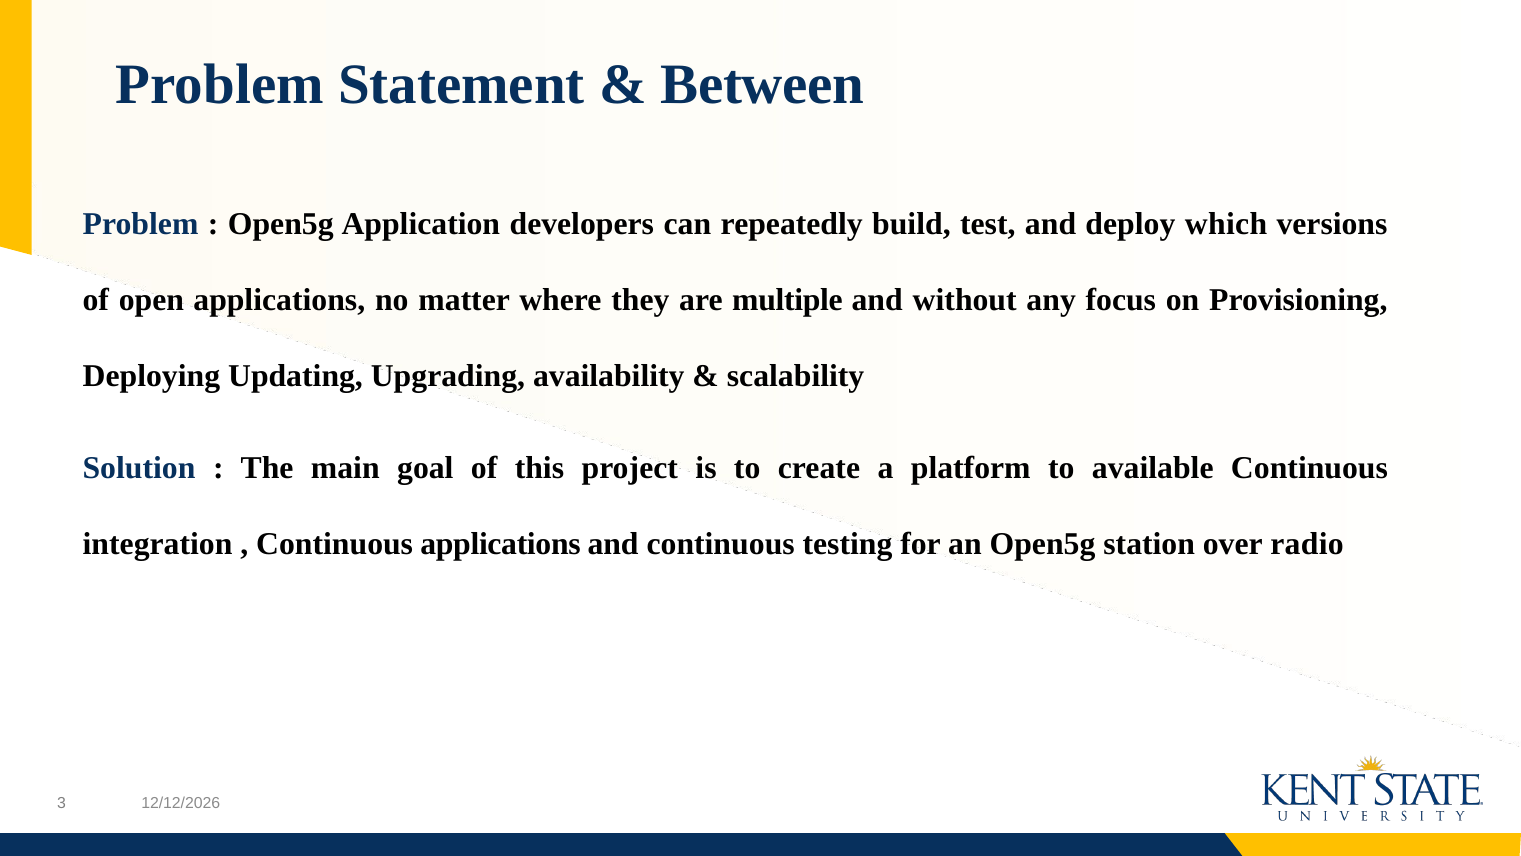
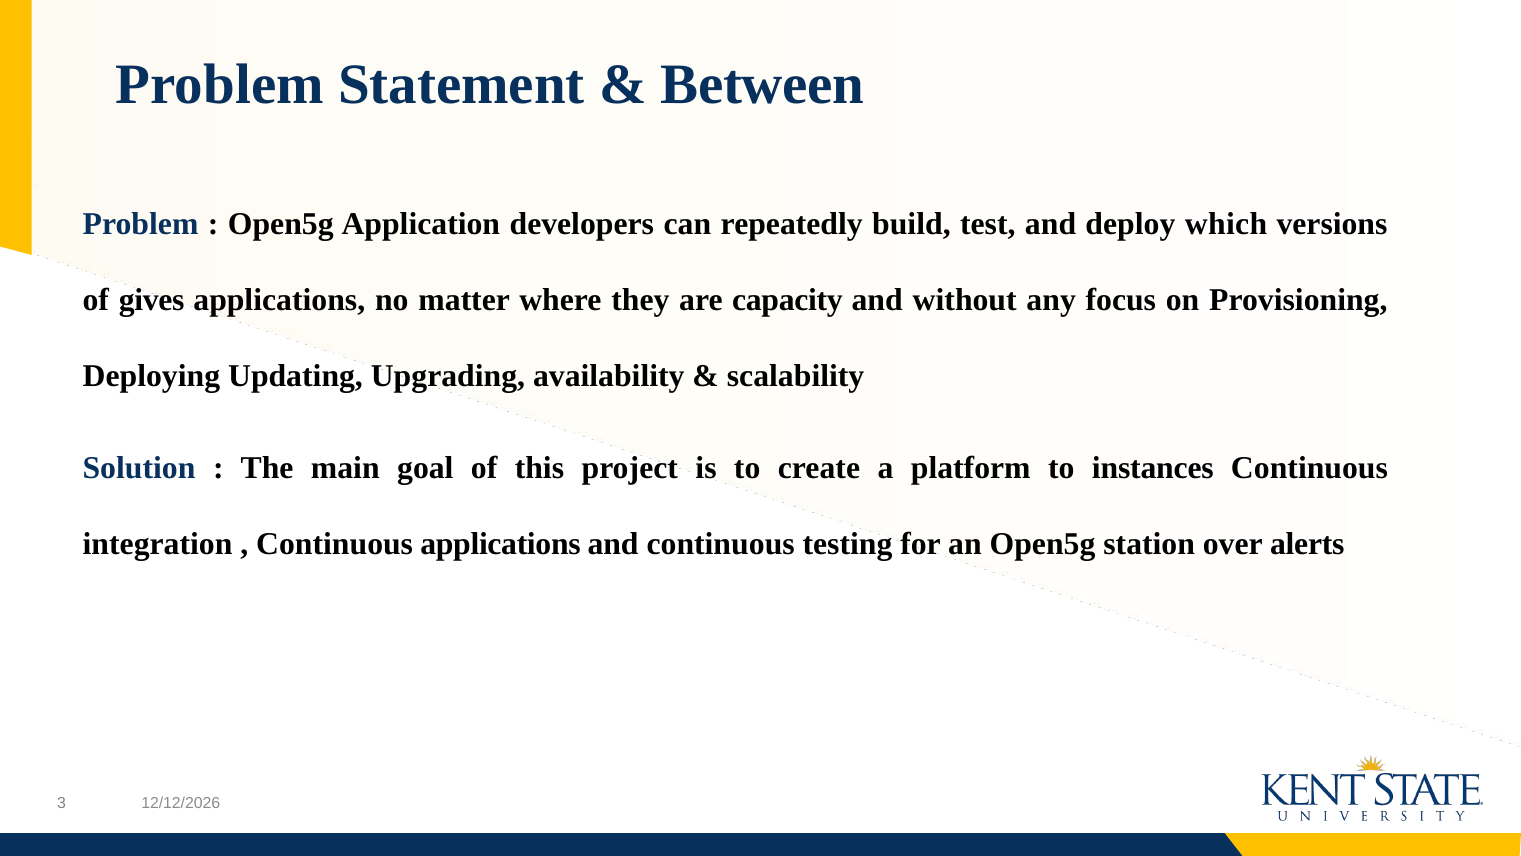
open: open -> gives
multiple: multiple -> capacity
available: available -> instances
radio: radio -> alerts
